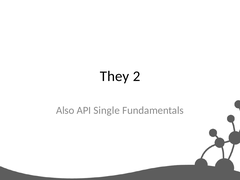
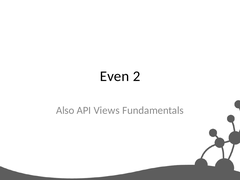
They: They -> Even
Single: Single -> Views
